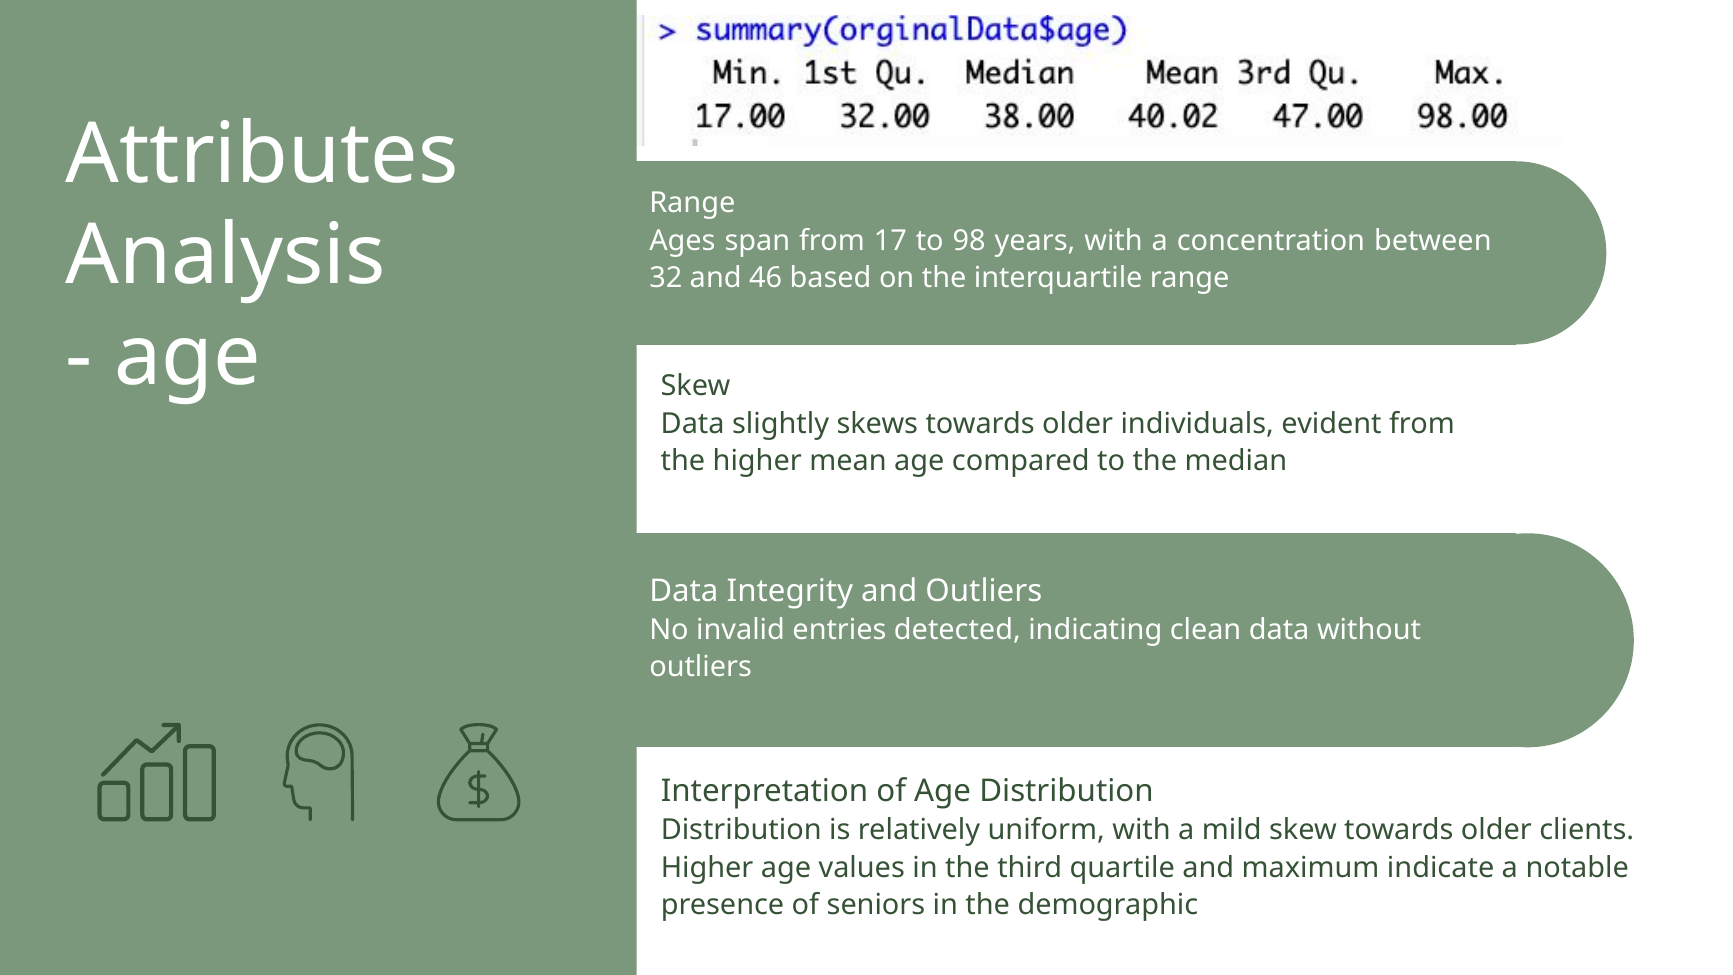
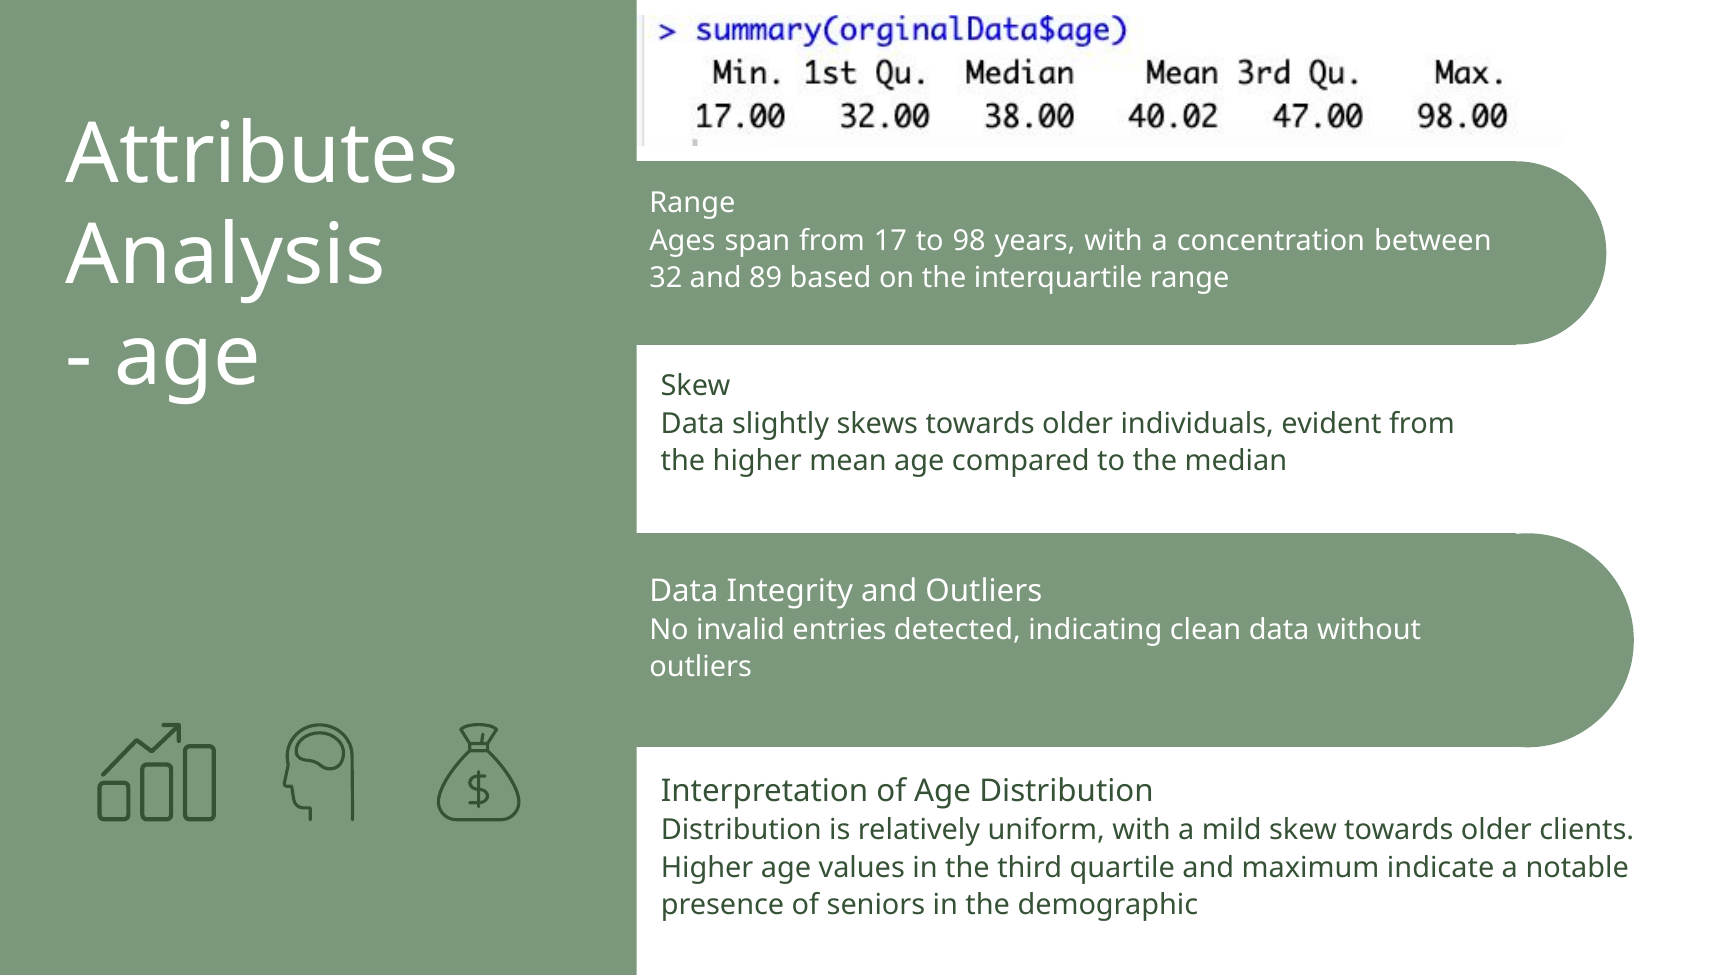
46: 46 -> 89
